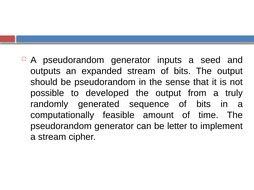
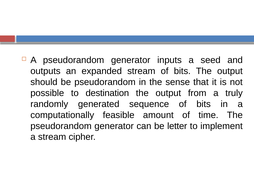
developed: developed -> destination
